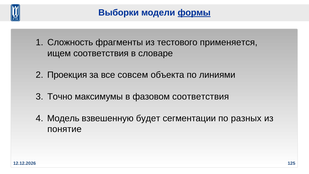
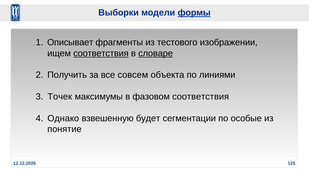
Сложность: Сложность -> Описывает
применяется: применяется -> изображении
соответствия at (101, 53) underline: none -> present
словаре underline: none -> present
Проекция: Проекция -> Получить
Точно: Точно -> Точек
Модель: Модель -> Однако
разных: разных -> особые
